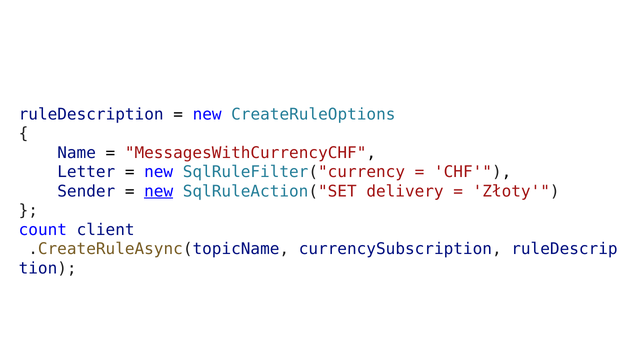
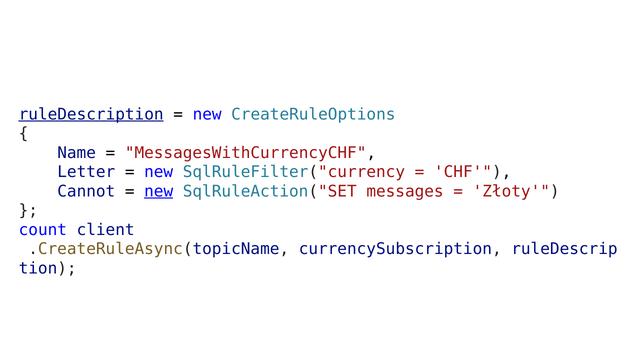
ruleDescription underline: none -> present
Sender: Sender -> Cannot
delivery: delivery -> messages
